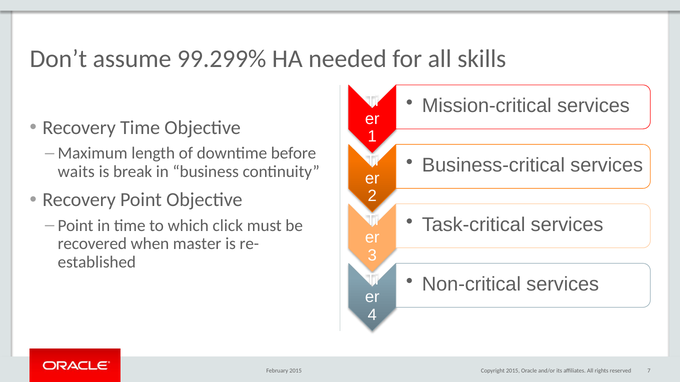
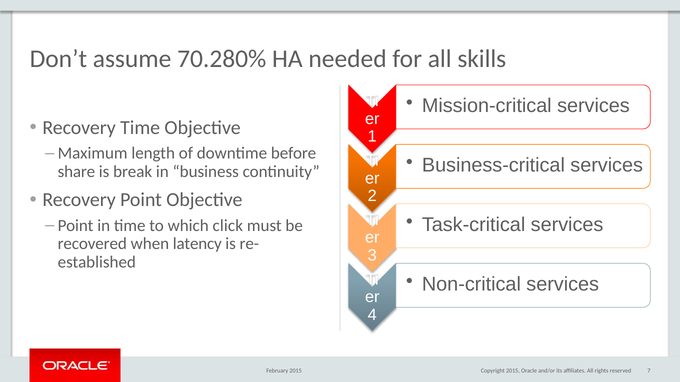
99.299%: 99.299% -> 70.280%
waits: waits -> share
master: master -> latency
